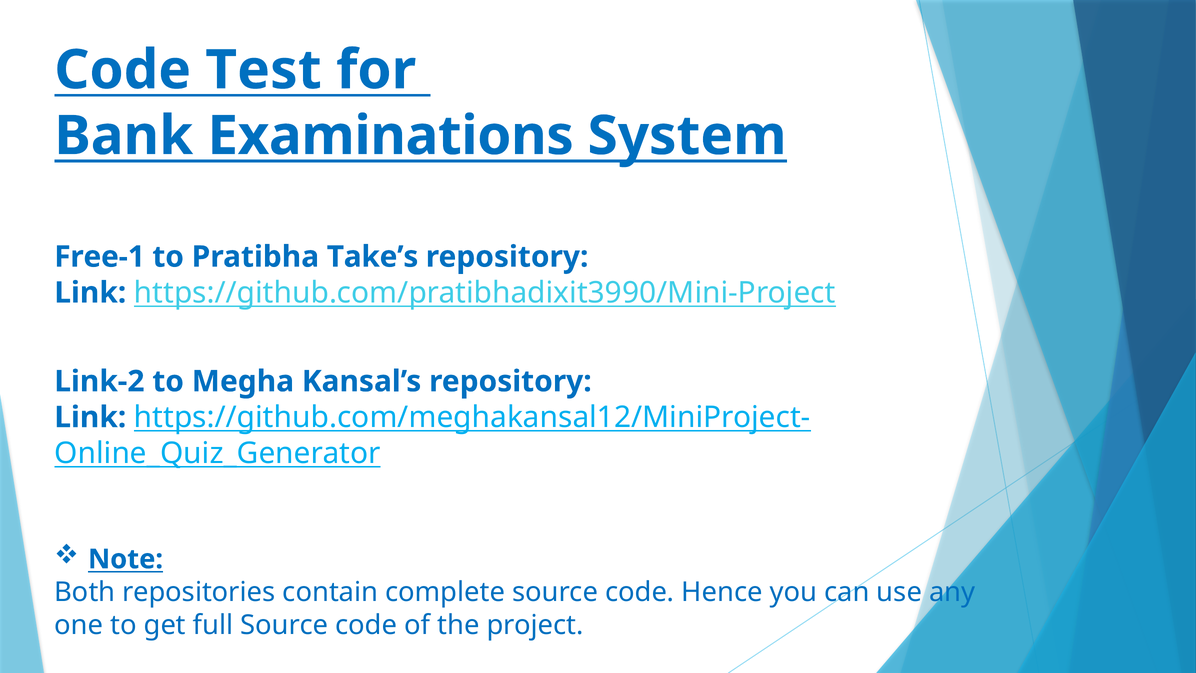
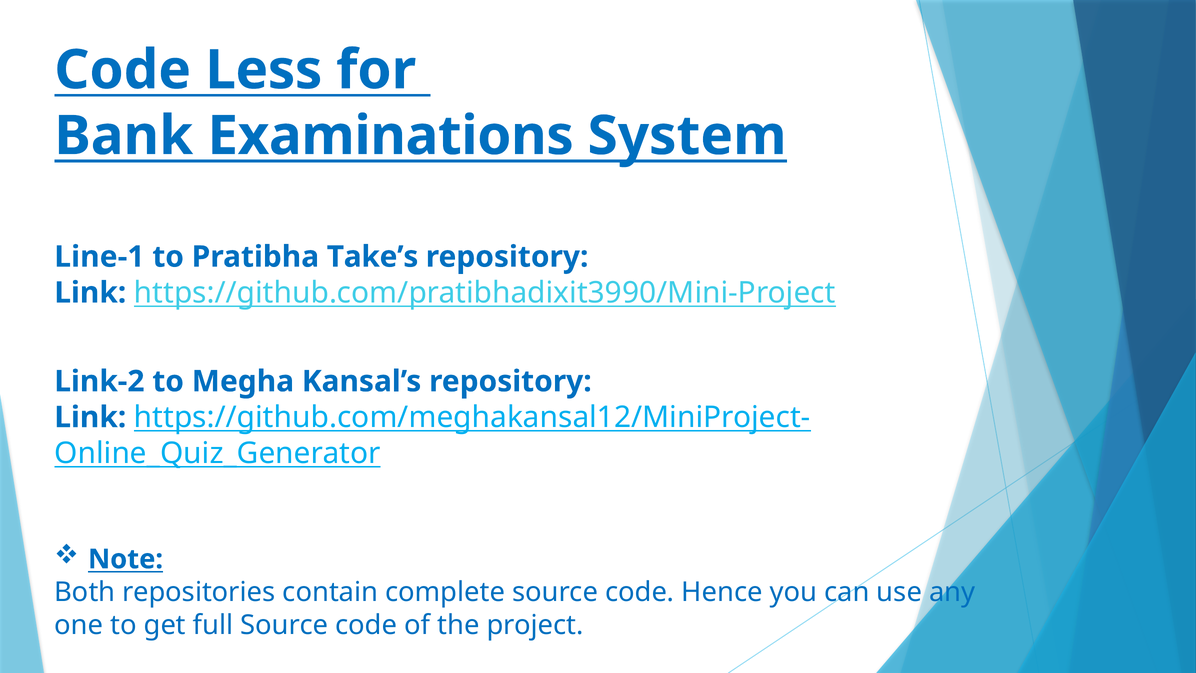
Test: Test -> Less
Free-1: Free-1 -> Line-1
